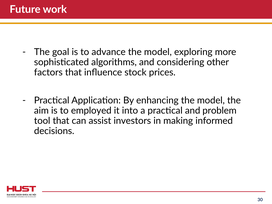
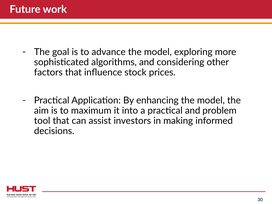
employed: employed -> maximum
